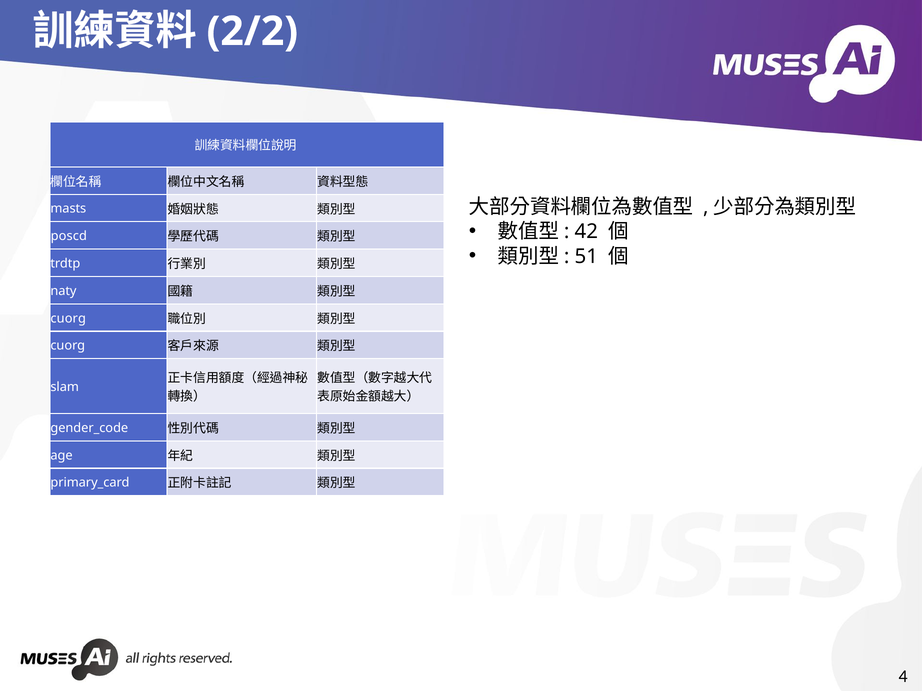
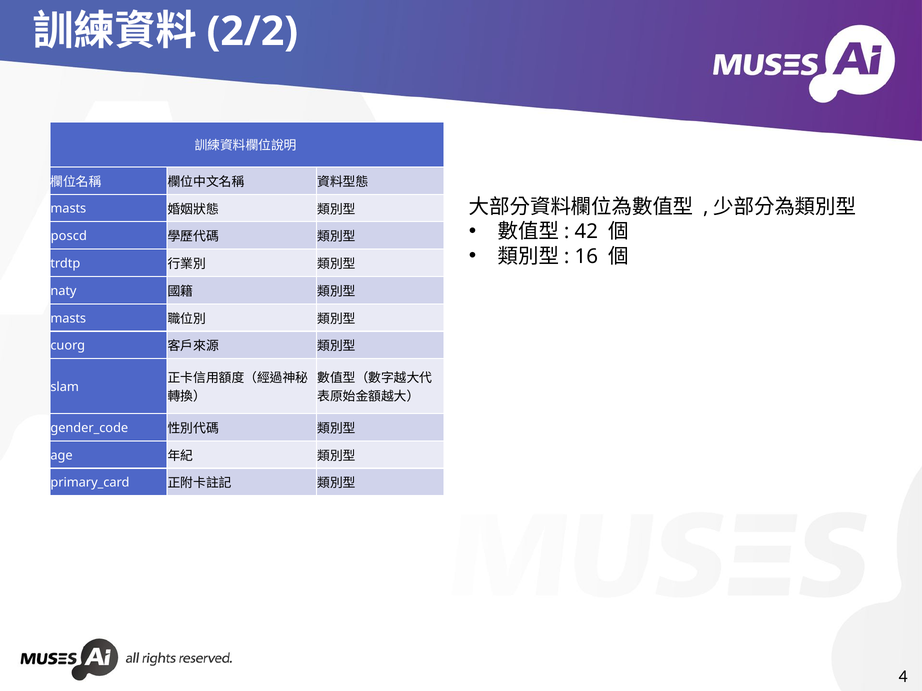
51: 51 -> 16
cuorg at (68, 319): cuorg -> masts
